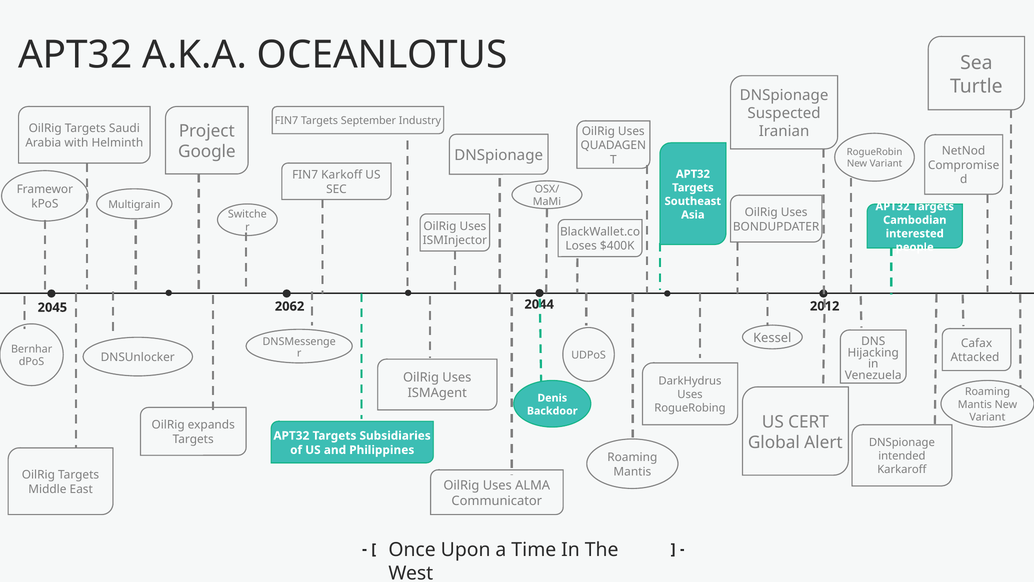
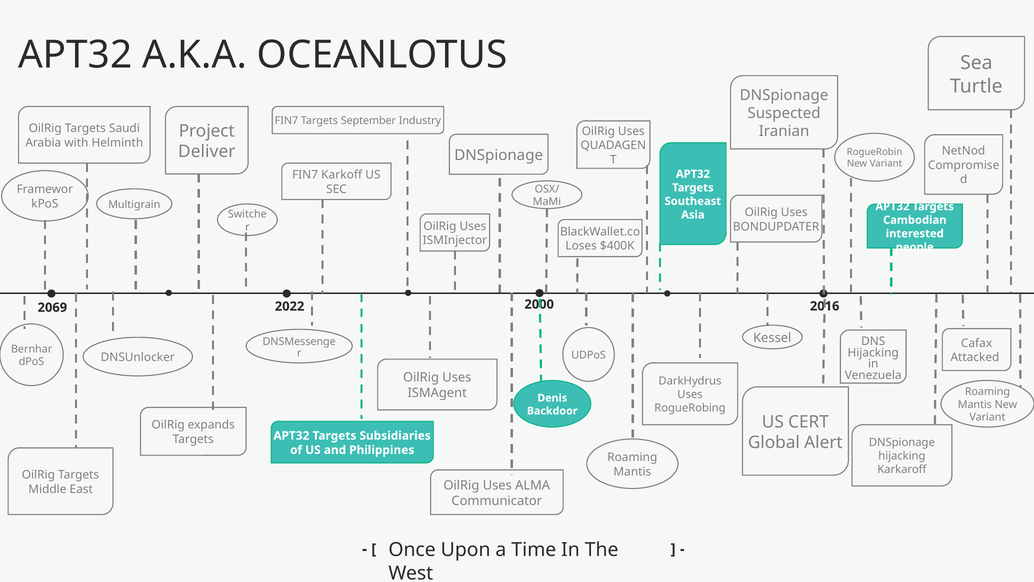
Google: Google -> Deliver
2044: 2044 -> 2000
2012: 2012 -> 2016
2062: 2062 -> 2022
2045: 2045 -> 2069
intended at (902, 456): intended -> hijacking
